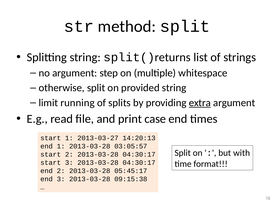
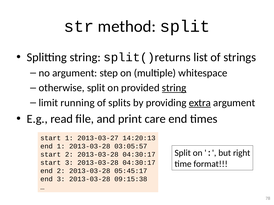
string at (174, 88) underline: none -> present
case: case -> care
with: with -> right
